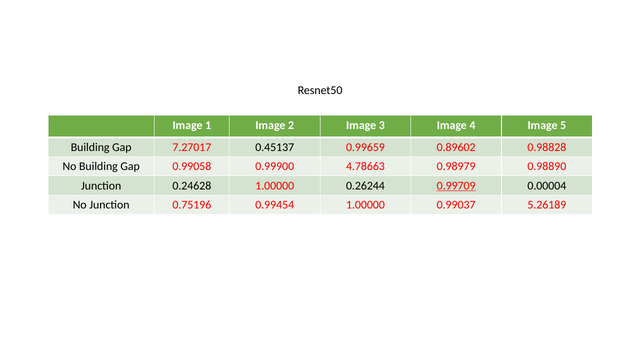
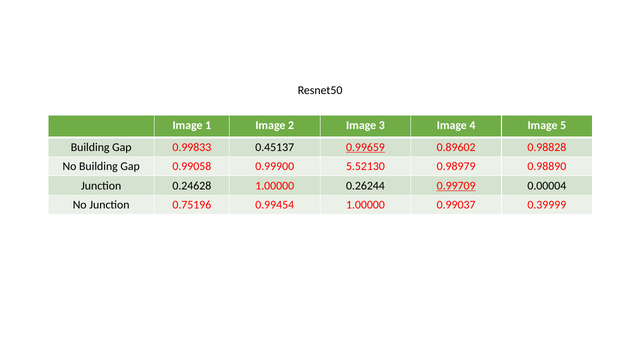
7.27017: 7.27017 -> 0.99833
0.99659 underline: none -> present
4.78663: 4.78663 -> 5.52130
5.26189: 5.26189 -> 0.39999
